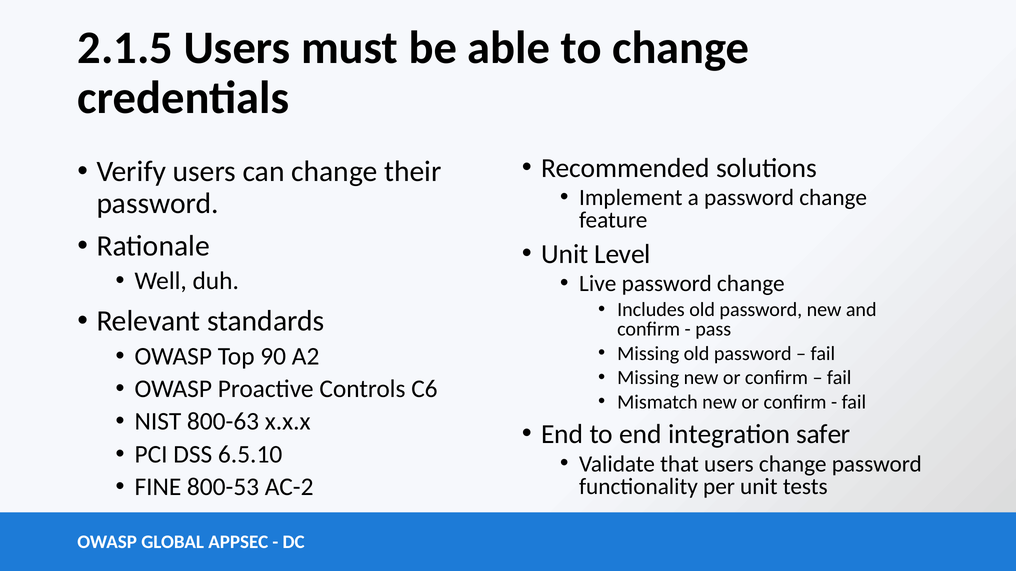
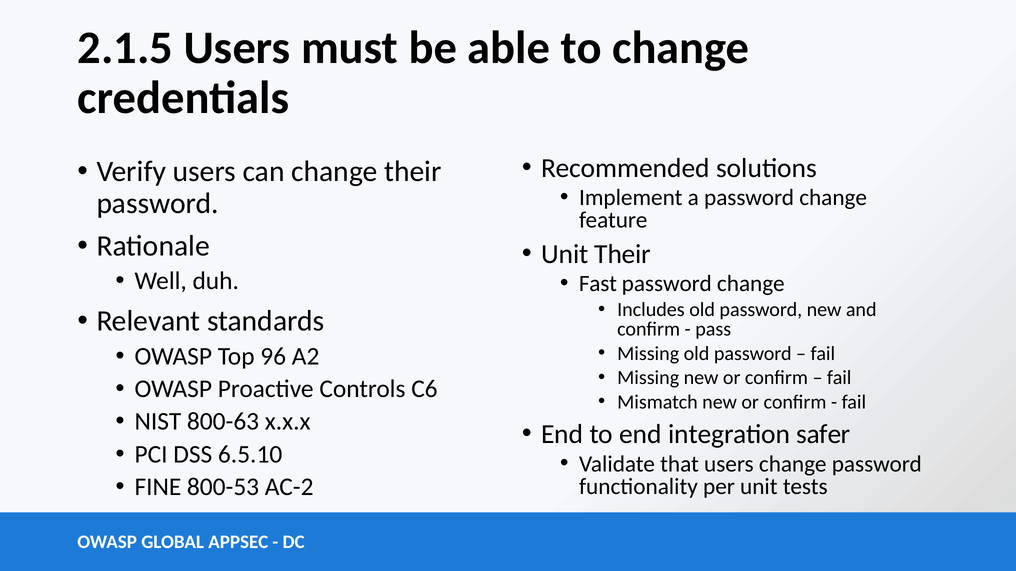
Unit Level: Level -> Their
Live: Live -> Fast
90: 90 -> 96
